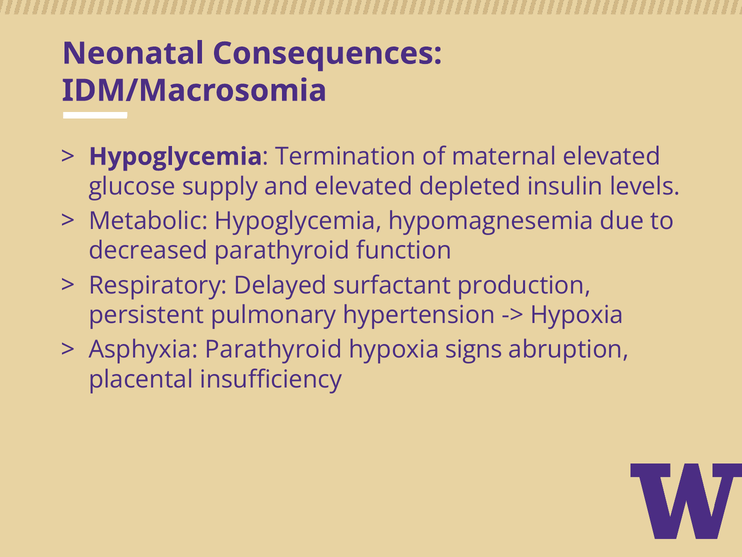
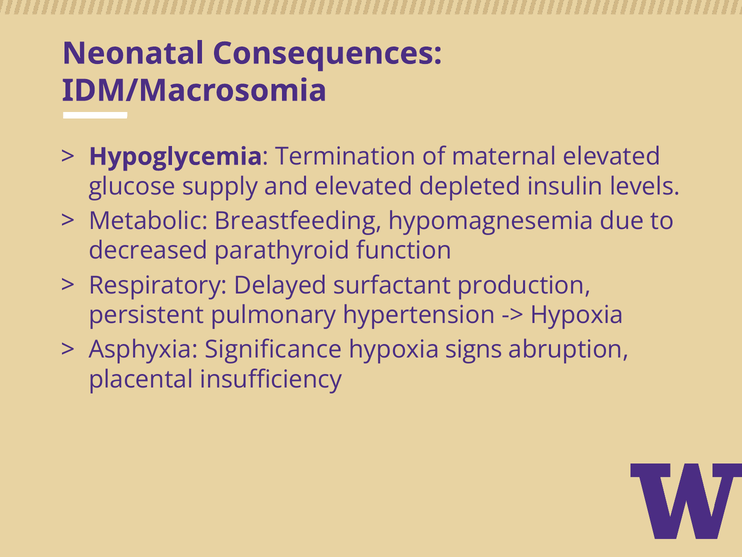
Metabolic Hypoglycemia: Hypoglycemia -> Breastfeeding
Asphyxia Parathyroid: Parathyroid -> Significance
